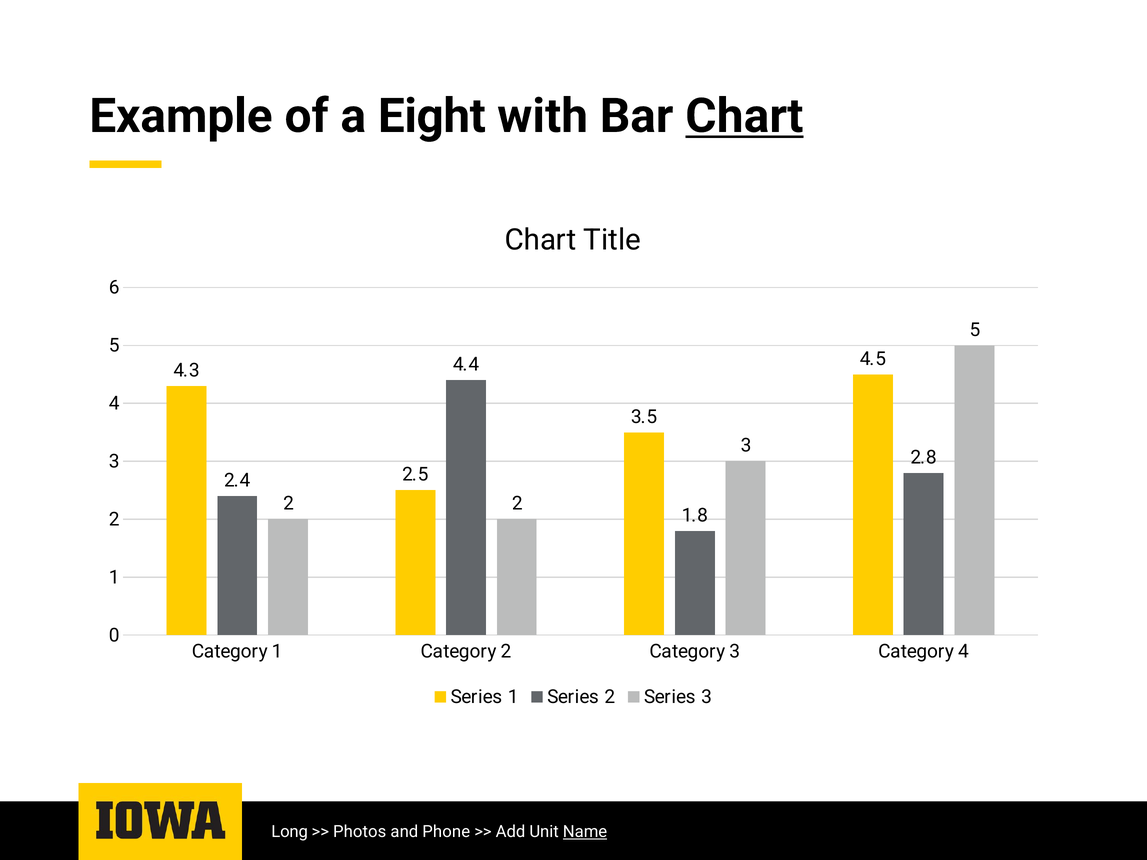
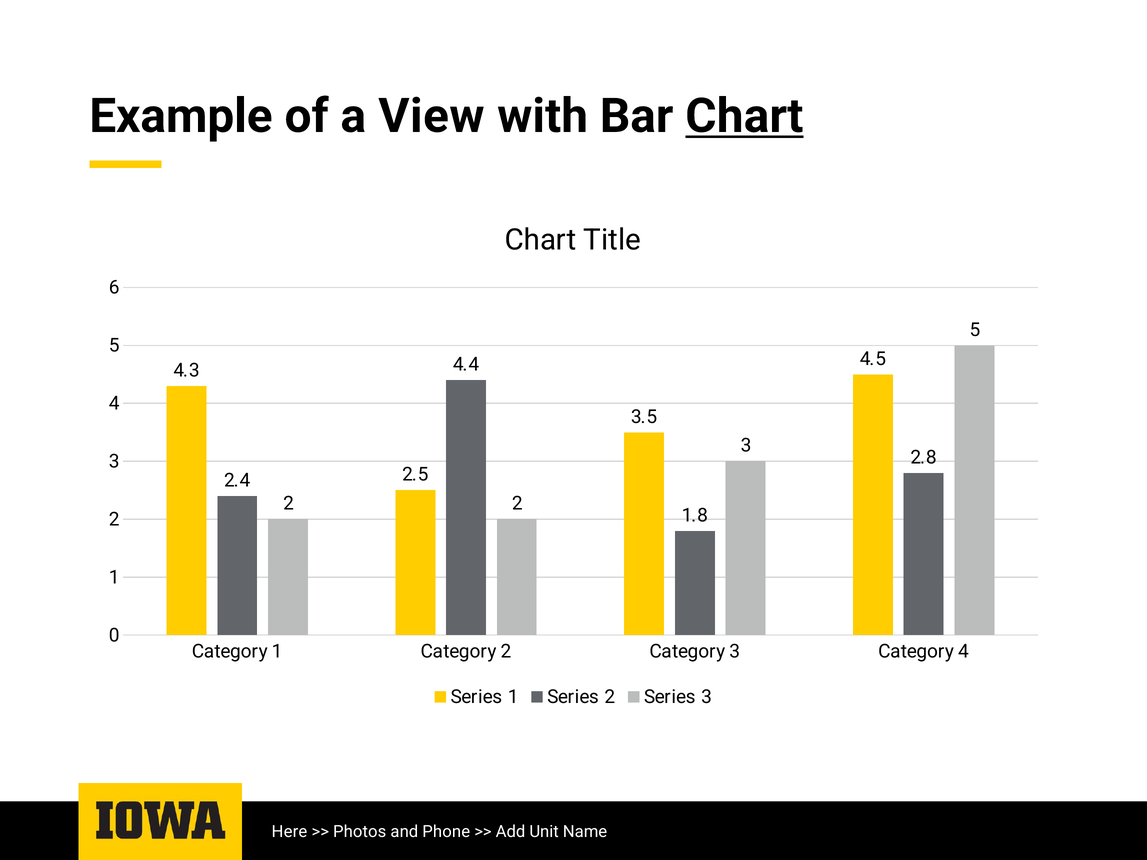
Eight: Eight -> View
Long: Long -> Here
Name underline: present -> none
